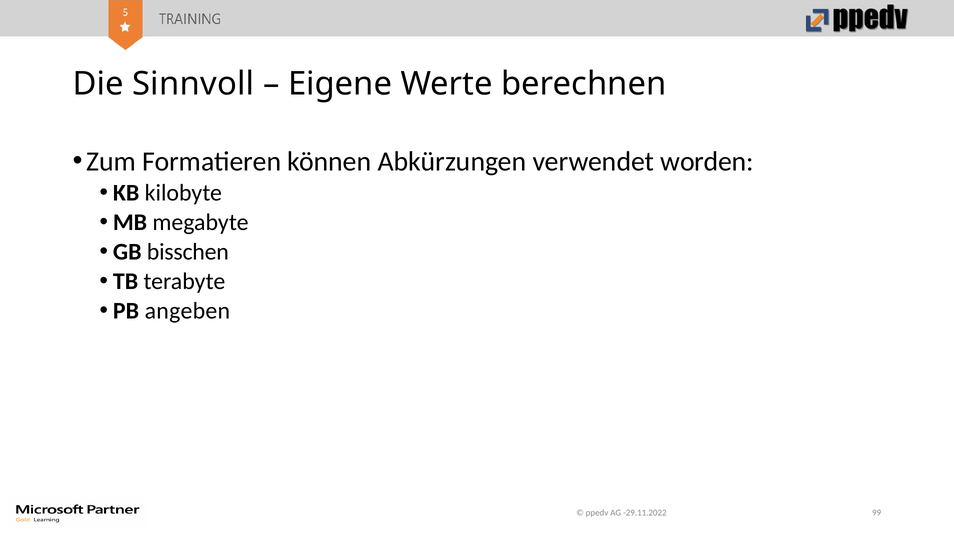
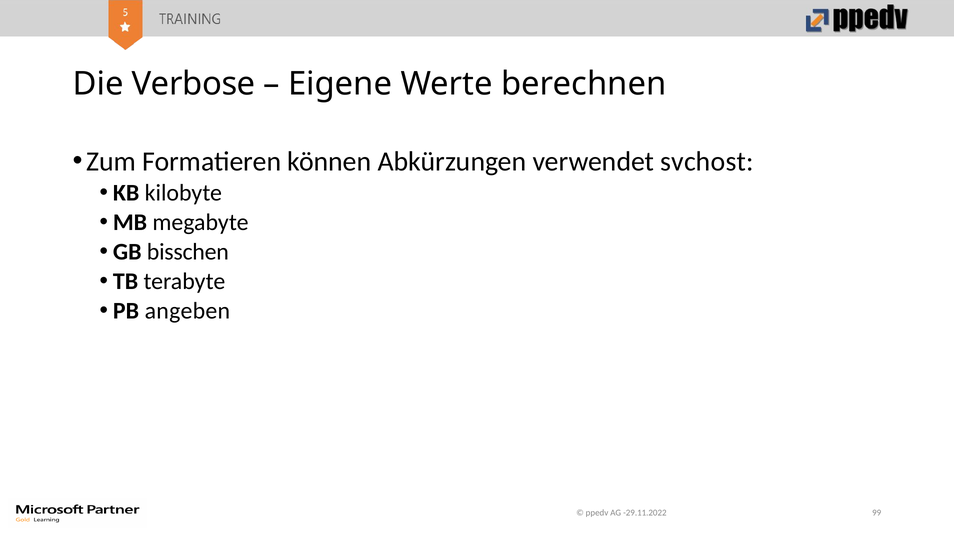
Sinnvoll: Sinnvoll -> Verbose
worden: worden -> svchost
